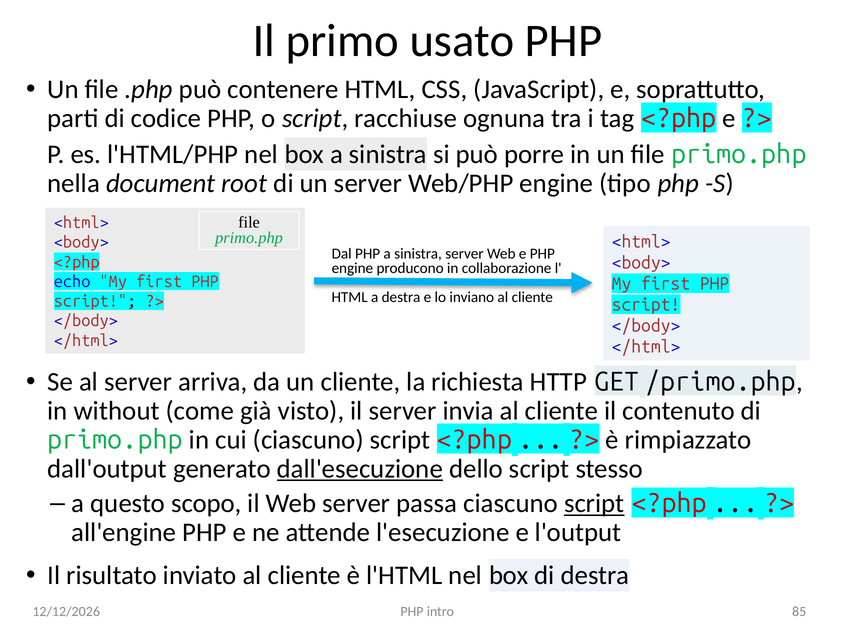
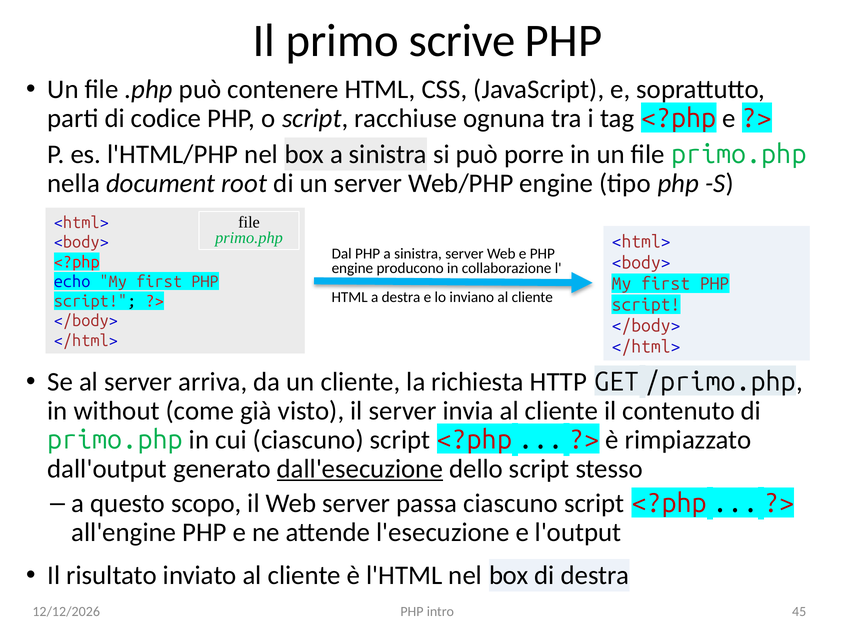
usato: usato -> scrive
script at (594, 503) underline: present -> none
85: 85 -> 45
